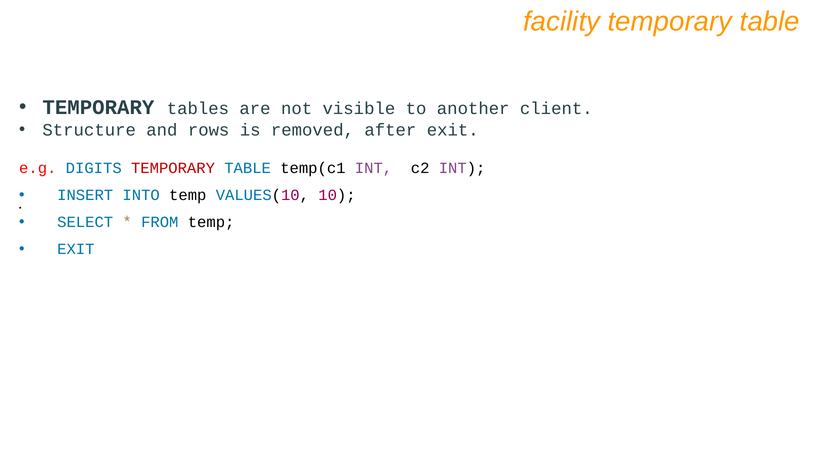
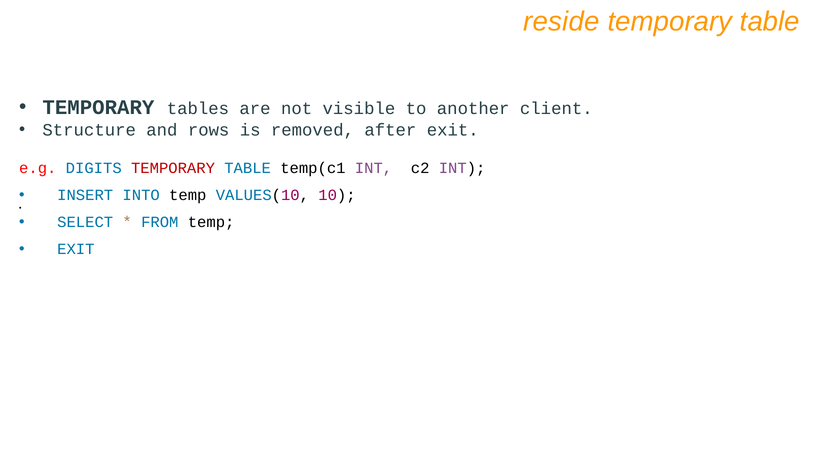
facility: facility -> reside
